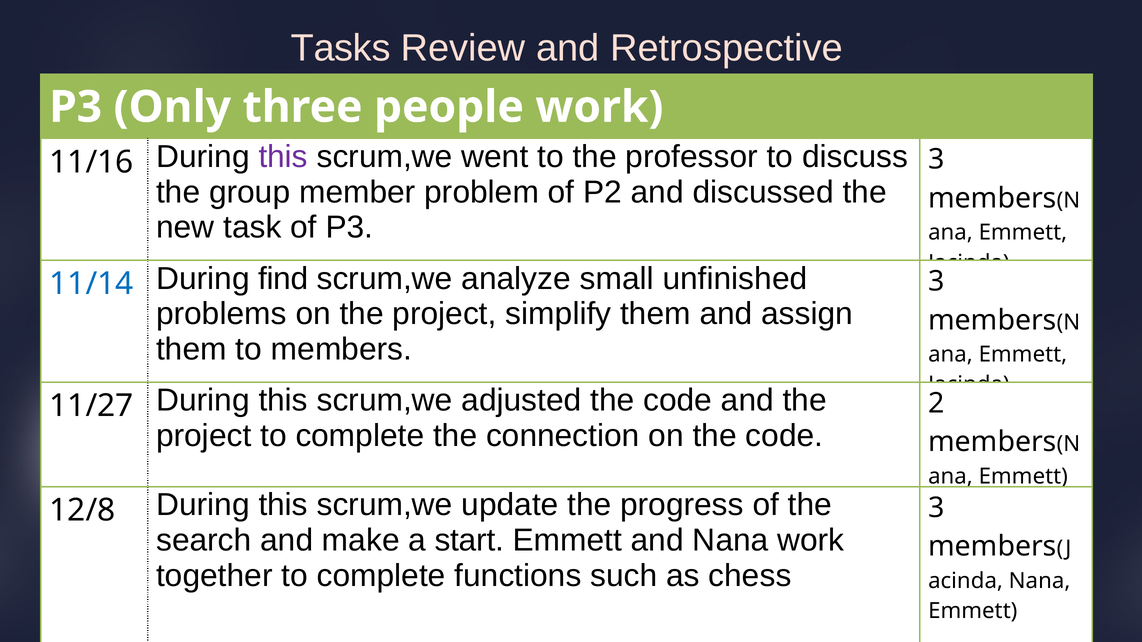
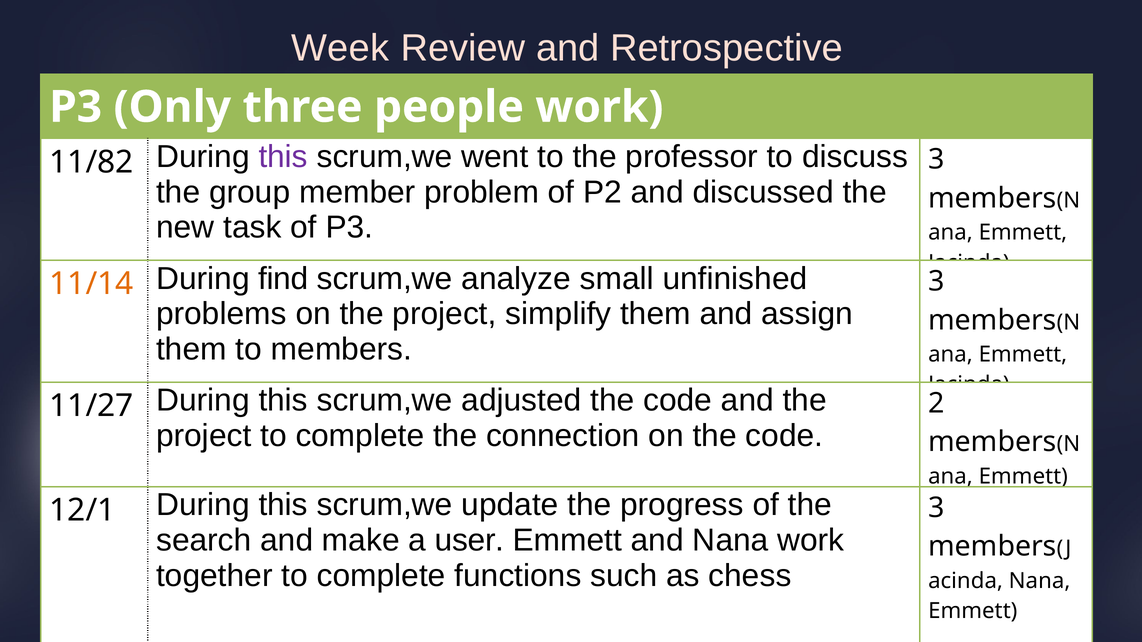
Tasks: Tasks -> Week
11/16: 11/16 -> 11/82
11/14 colour: blue -> orange
12/8: 12/8 -> 12/1
start: start -> user
